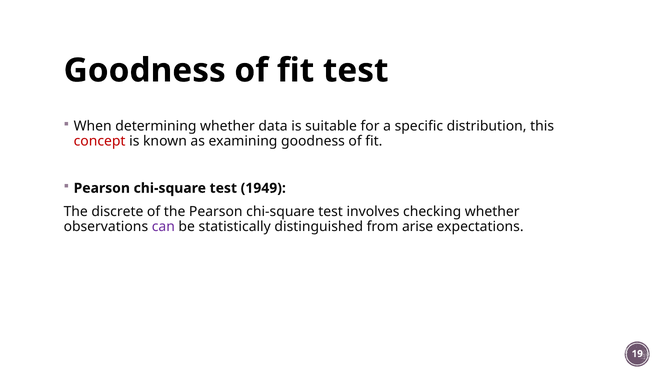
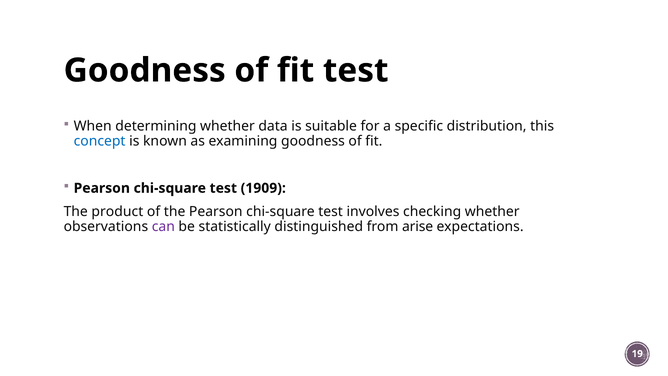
concept colour: red -> blue
1949: 1949 -> 1909
discrete: discrete -> product
